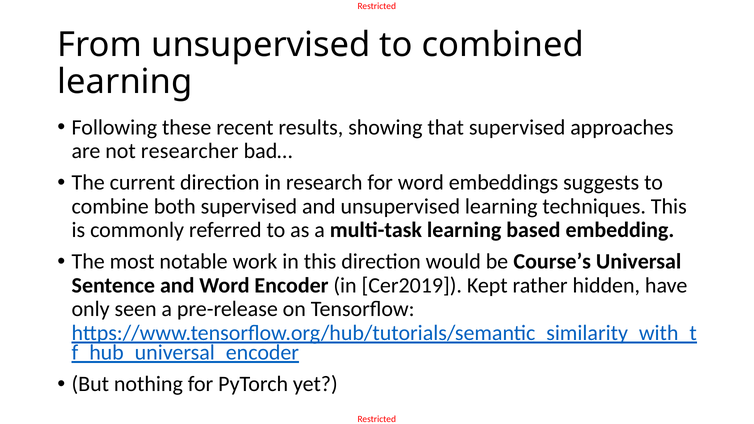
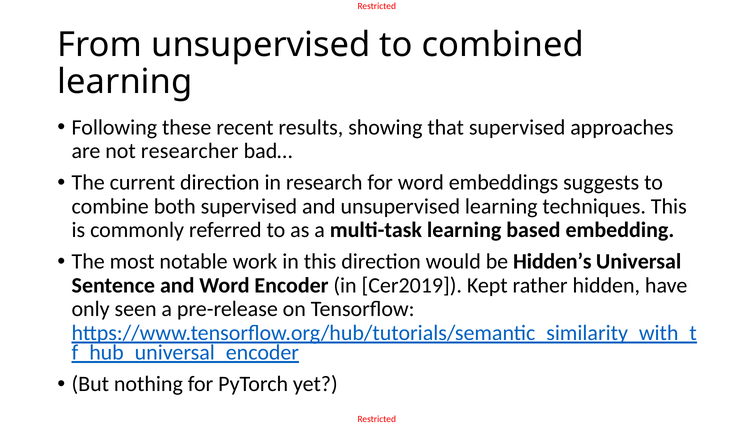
Course’s: Course’s -> Hidden’s
